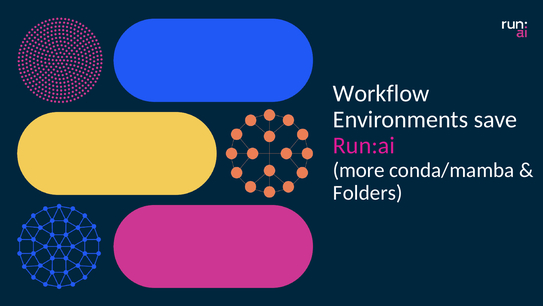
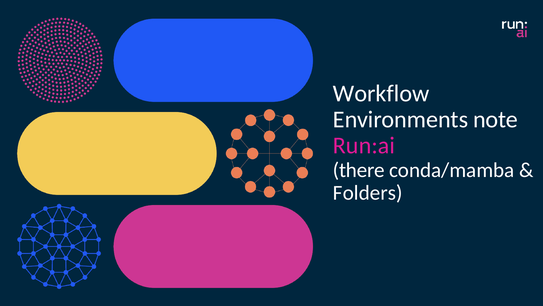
save: save -> note
more: more -> there
